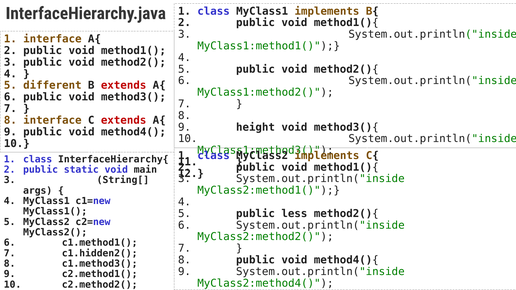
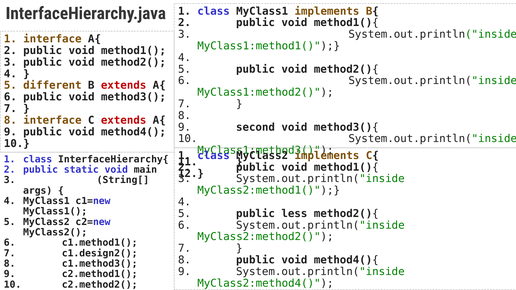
height: height -> second
c1.hidden2(: c1.hidden2( -> c1.design2(
